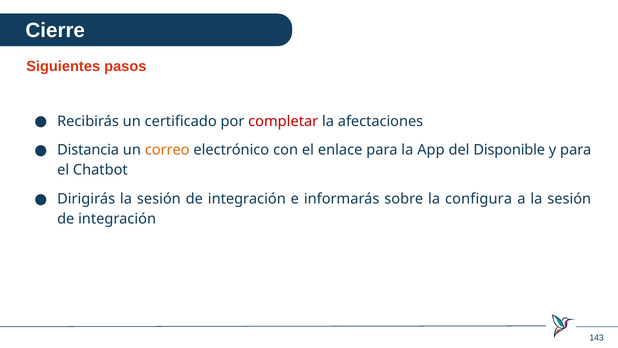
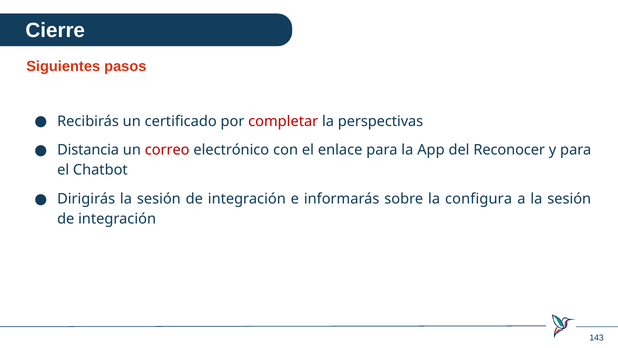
afectaciones: afectaciones -> perspectivas
correo colour: orange -> red
Disponible: Disponible -> Reconocer
